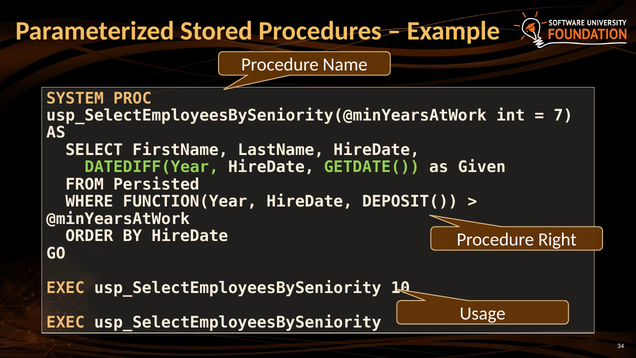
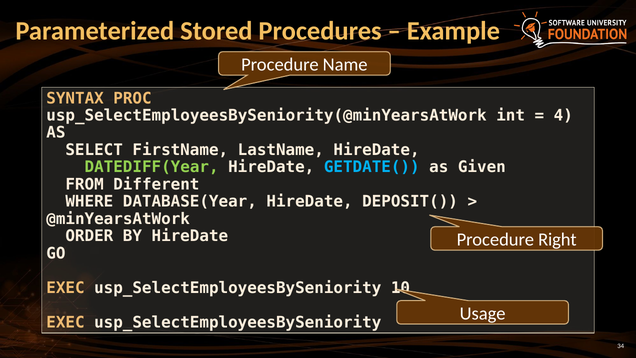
SYSTEM: SYSTEM -> SYNTAX
7: 7 -> 4
GETDATE( colour: light green -> light blue
Persisted: Persisted -> Different
FUNCTION(Year: FUNCTION(Year -> DATABASE(Year
